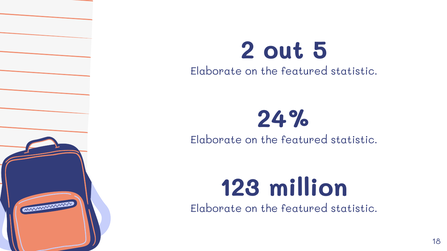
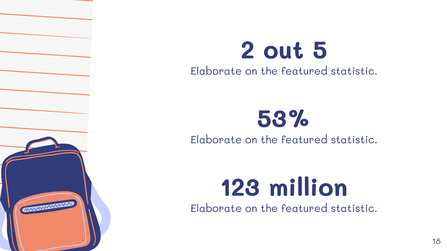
24%: 24% -> 53%
